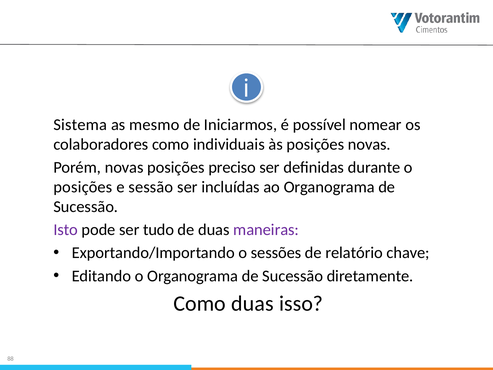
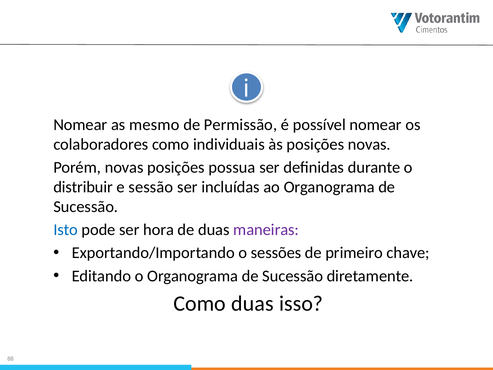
Sistema at (80, 125): Sistema -> Nomear
Iniciarmos: Iniciarmos -> Permissão
preciso: preciso -> possua
posições at (83, 187): posições -> distribuir
Isto colour: purple -> blue
tudo: tudo -> hora
relatório: relatório -> primeiro
